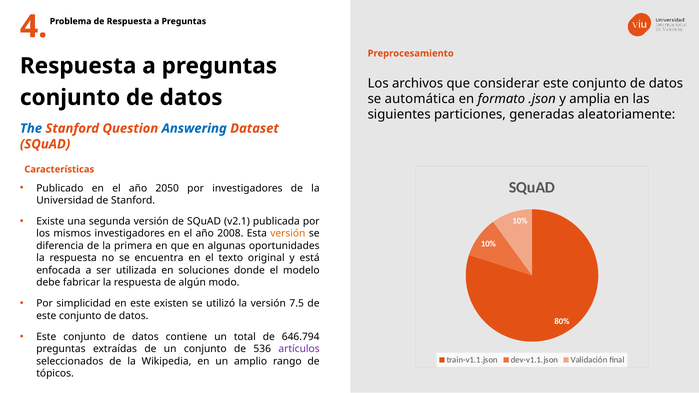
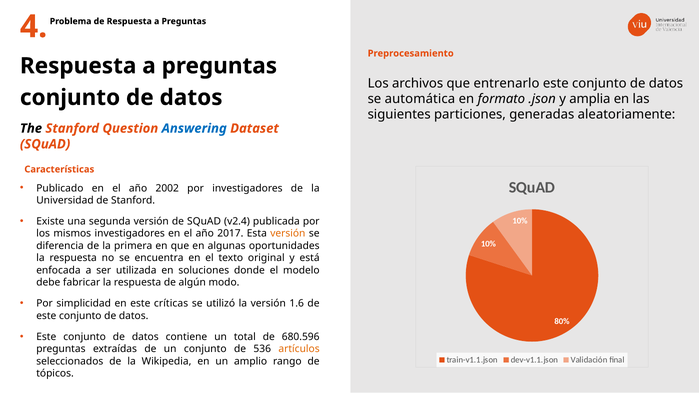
considerar: considerar -> entrenarlo
The colour: blue -> black
2050: 2050 -> 2002
v2.1: v2.1 -> v2.4
2008: 2008 -> 2017
existen: existen -> críticas
7.5: 7.5 -> 1.6
646.794: 646.794 -> 680.596
artículos colour: purple -> orange
